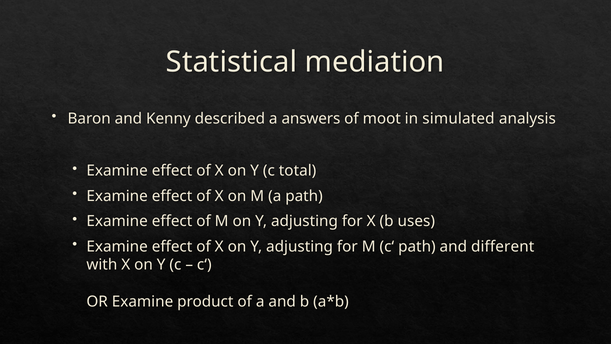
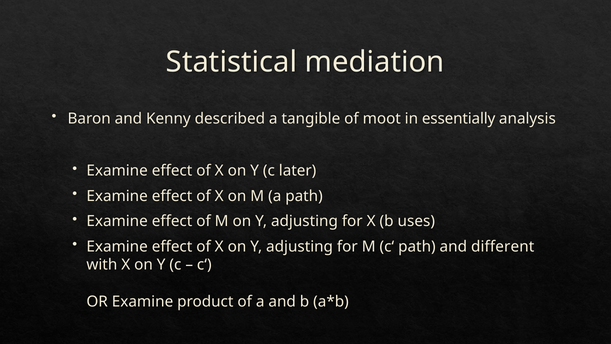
answers: answers -> tangible
simulated: simulated -> essentially
total: total -> later
